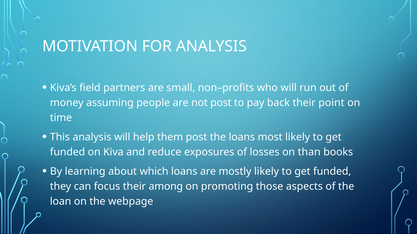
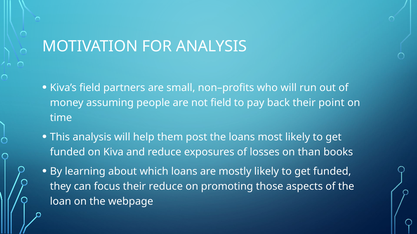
not post: post -> field
their among: among -> reduce
